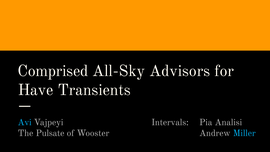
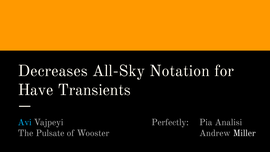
Comprised: Comprised -> Decreases
Advisors: Advisors -> Notation
Intervals: Intervals -> Perfectly
Miller colour: light blue -> white
